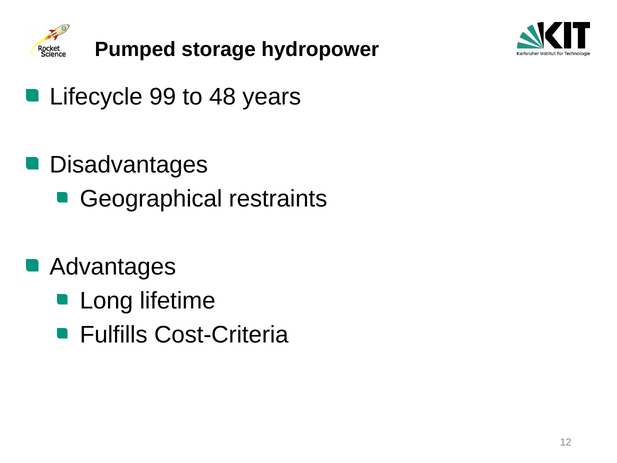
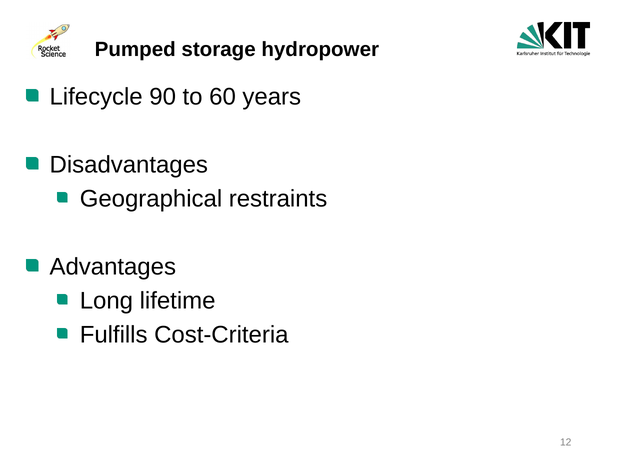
99: 99 -> 90
48: 48 -> 60
